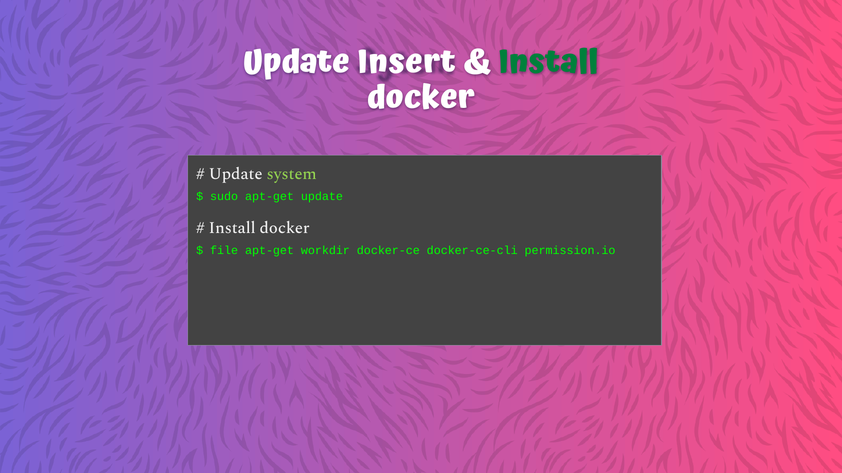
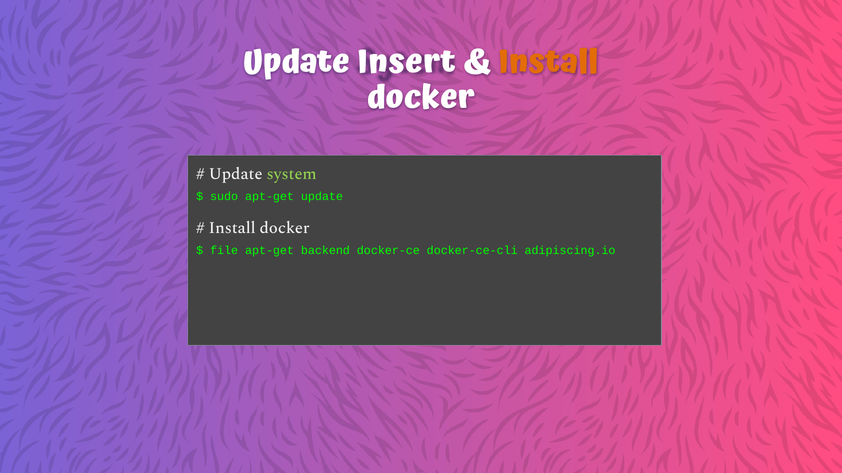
Install at (549, 62) colour: green -> orange
workdir: workdir -> backend
permission.io: permission.io -> adipiscing.io
